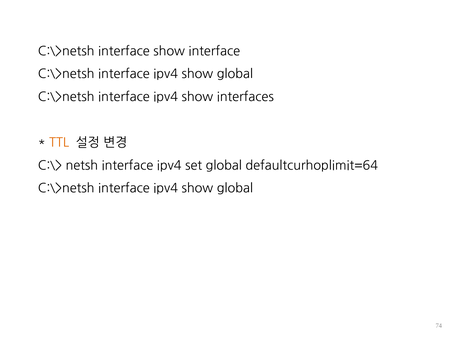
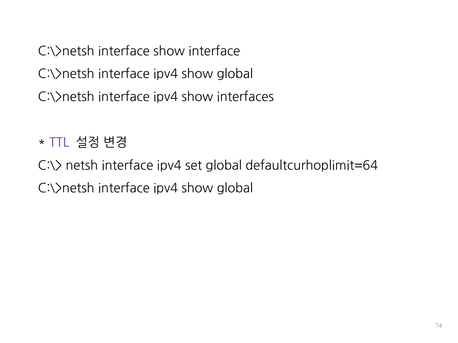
TTL colour: orange -> purple
